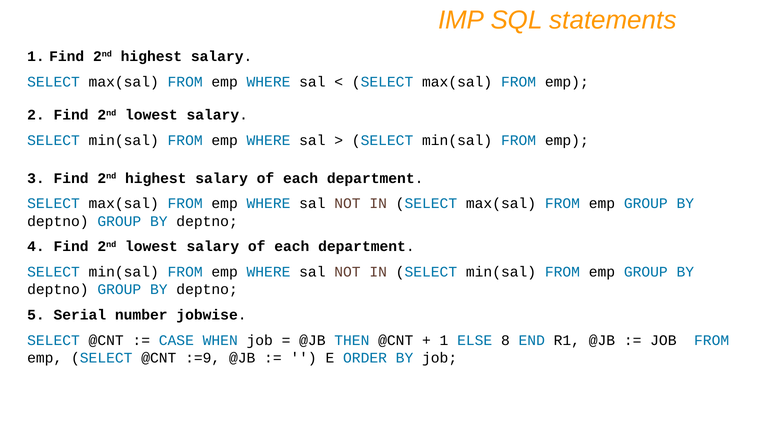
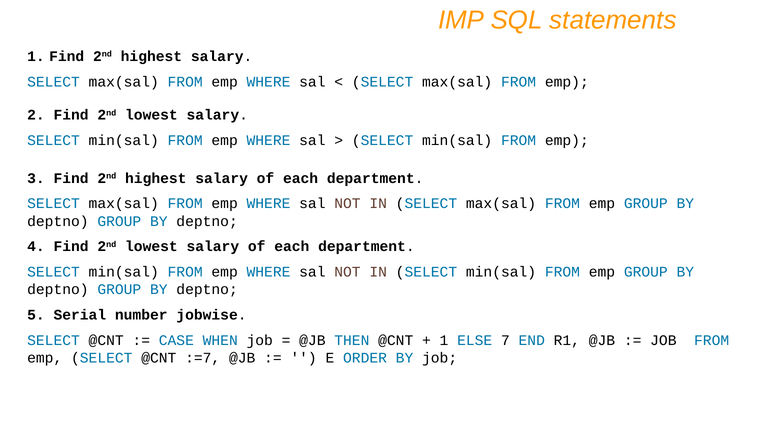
8: 8 -> 7
:=9: :=9 -> :=7
